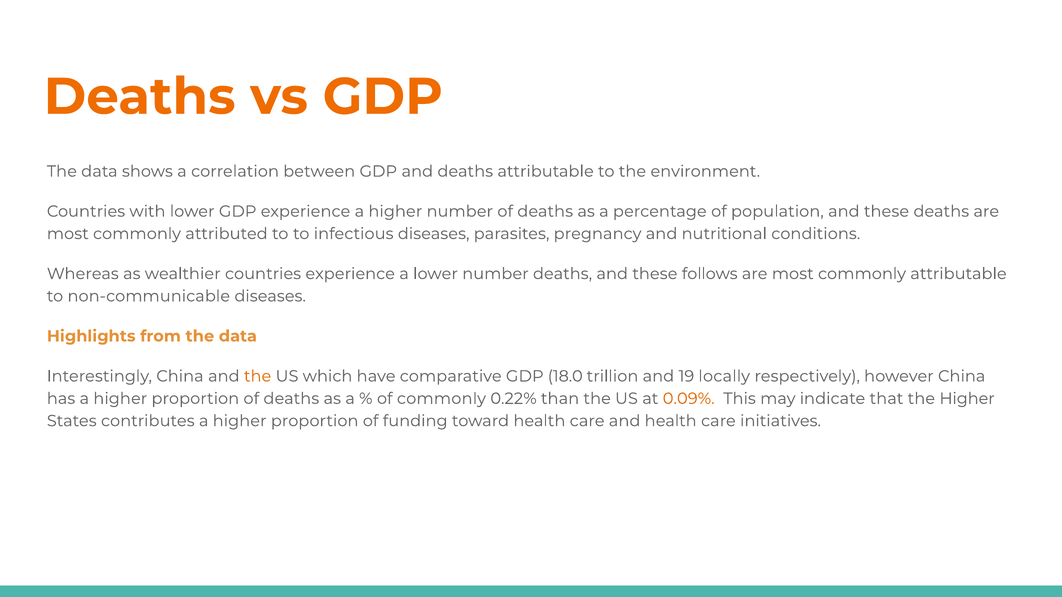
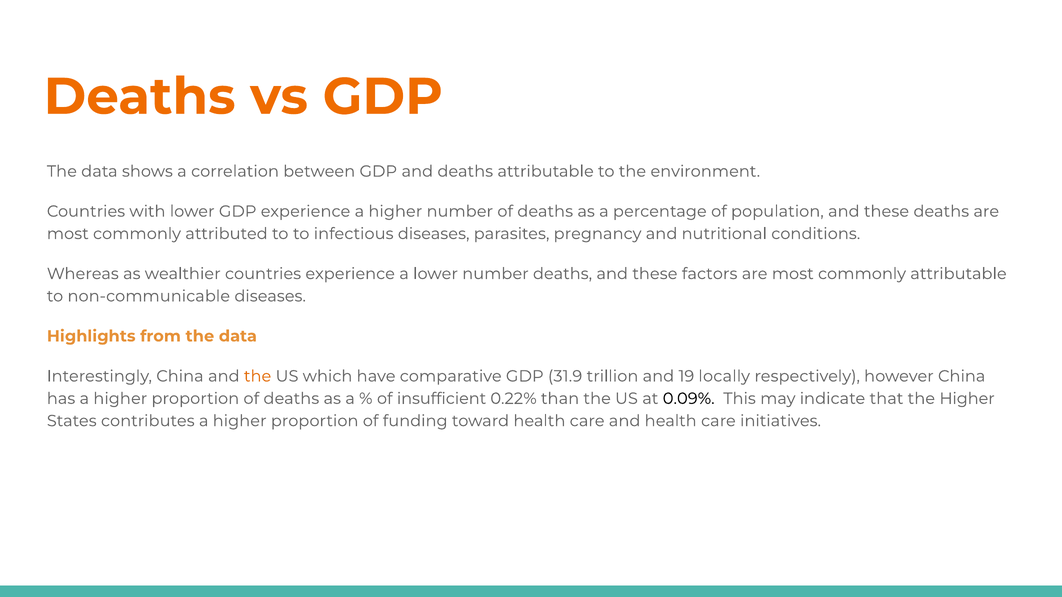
follows: follows -> factors
18.0: 18.0 -> 31.9
of commonly: commonly -> insufficient
0.09% colour: orange -> black
